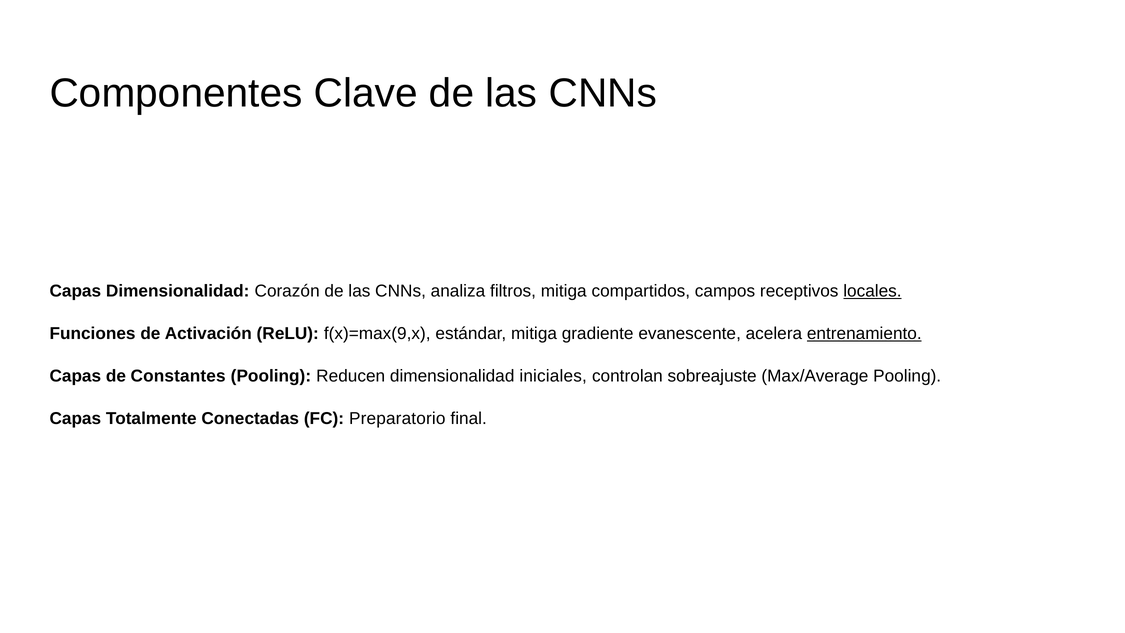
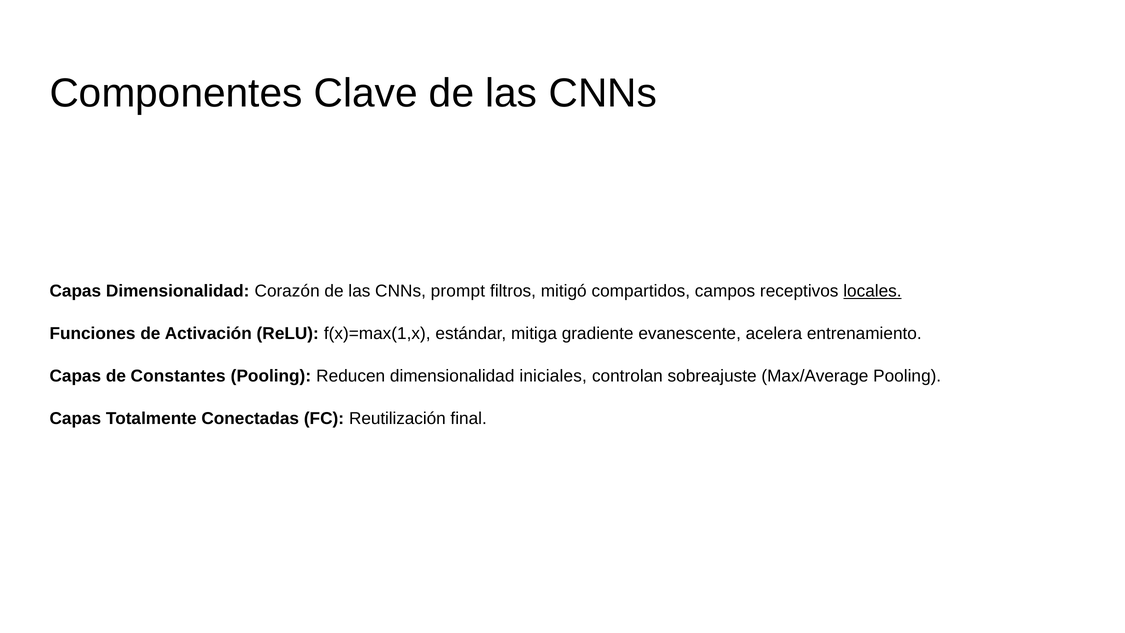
analiza: analiza -> prompt
filtros mitiga: mitiga -> mitigó
f(x)=max(9,x: f(x)=max(9,x -> f(x)=max(1,x
entrenamiento underline: present -> none
Preparatorio: Preparatorio -> Reutilización
